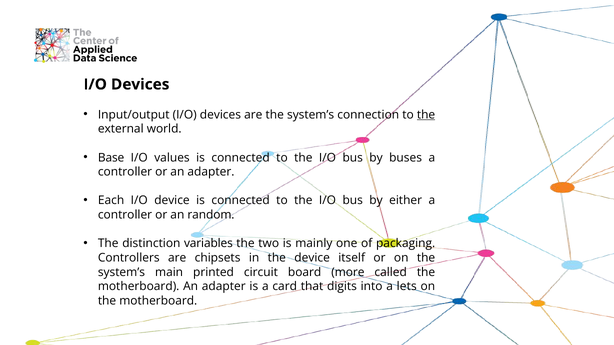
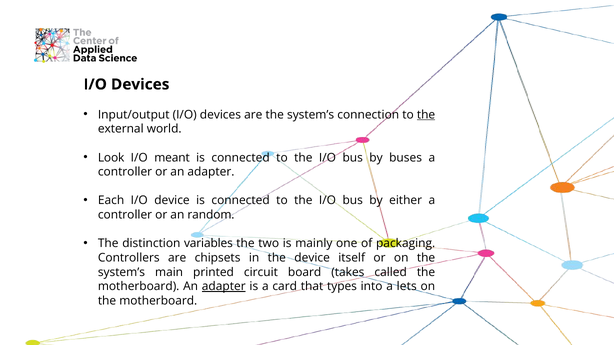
Base: Base -> Look
values: values -> meant
more: more -> takes
adapter at (224, 287) underline: none -> present
digits: digits -> types
